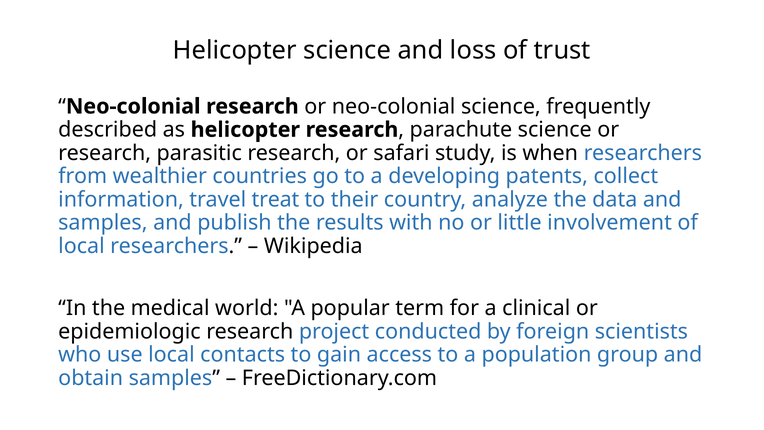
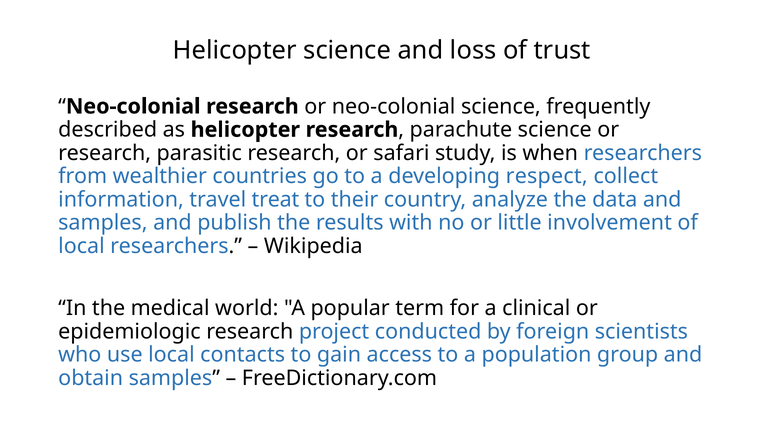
patents: patents -> respect
